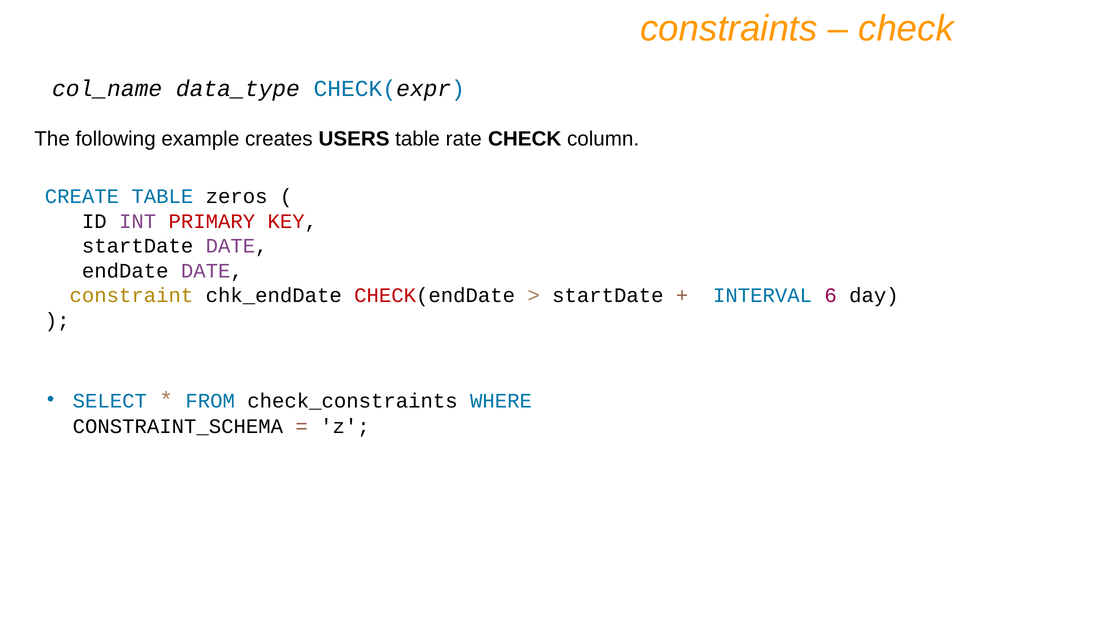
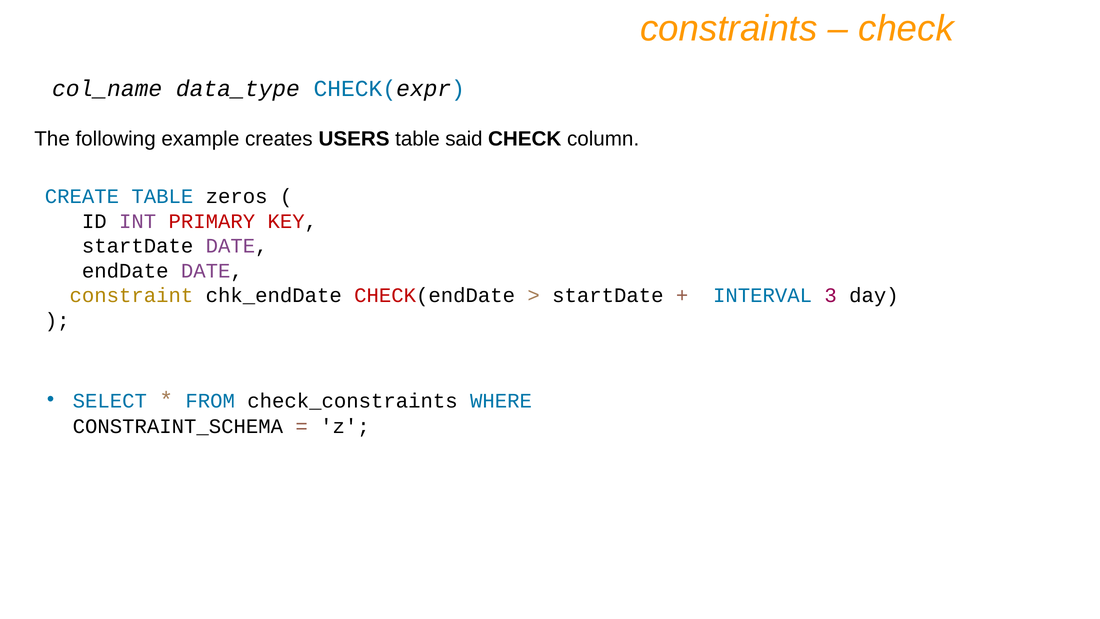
rate: rate -> said
6: 6 -> 3
